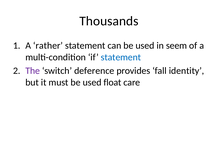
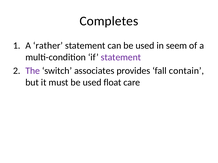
Thousands: Thousands -> Completes
statement at (121, 57) colour: blue -> purple
deference: deference -> associates
identity: identity -> contain
